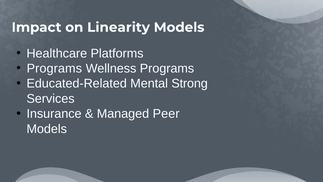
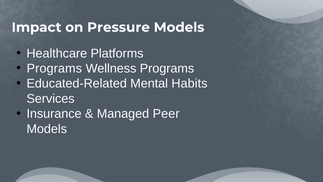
Linearity: Linearity -> Pressure
Strong: Strong -> Habits
